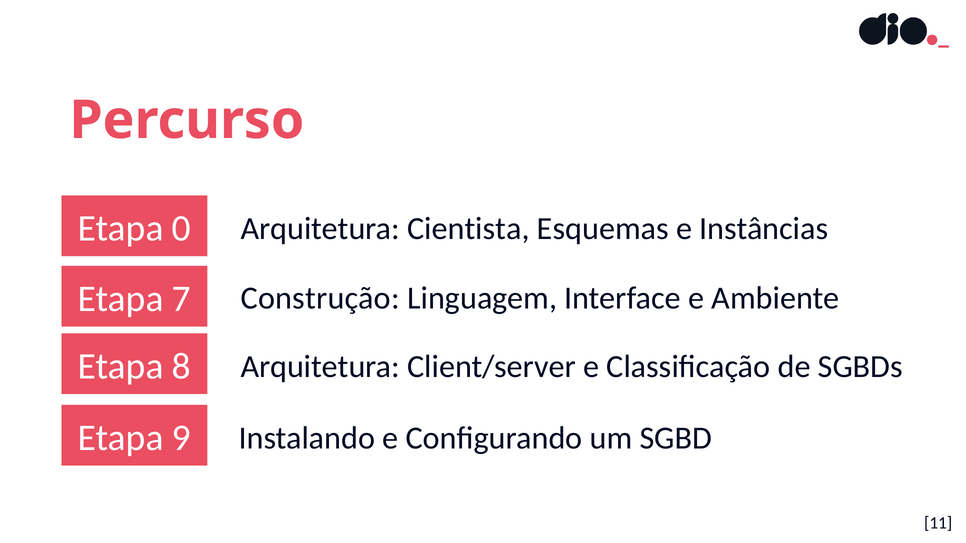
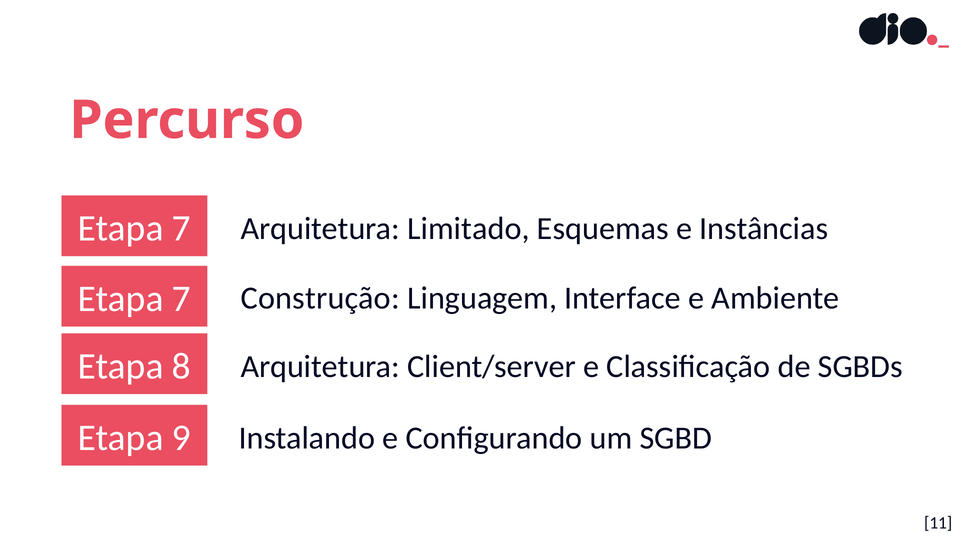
0 at (181, 229): 0 -> 7
Cientista: Cientista -> Limitado
